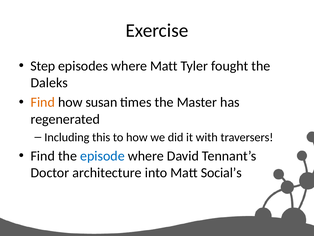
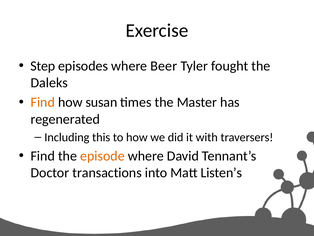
where Matt: Matt -> Beer
episode colour: blue -> orange
architecture: architecture -> transactions
Social’s: Social’s -> Listen’s
